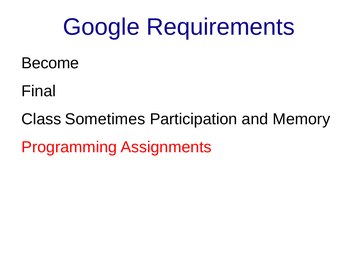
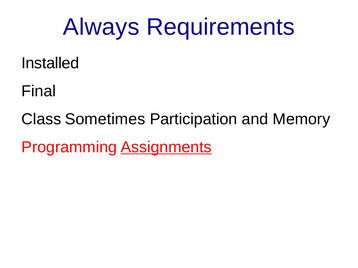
Google: Google -> Always
Become: Become -> Installed
Assignments underline: none -> present
